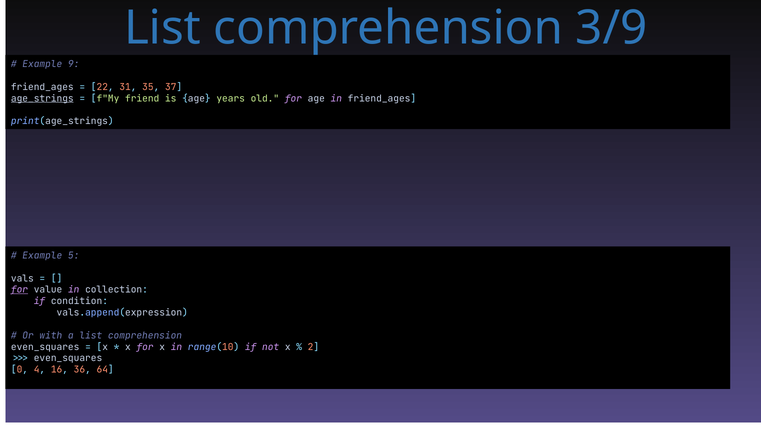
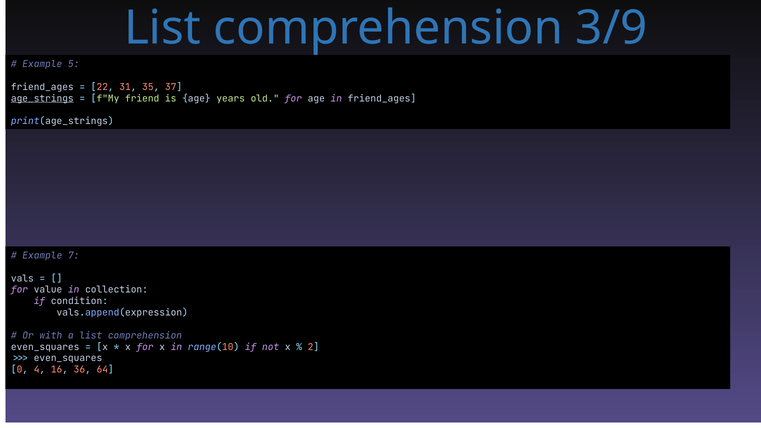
9: 9 -> 5
5: 5 -> 7
for at (19, 290) underline: present -> none
